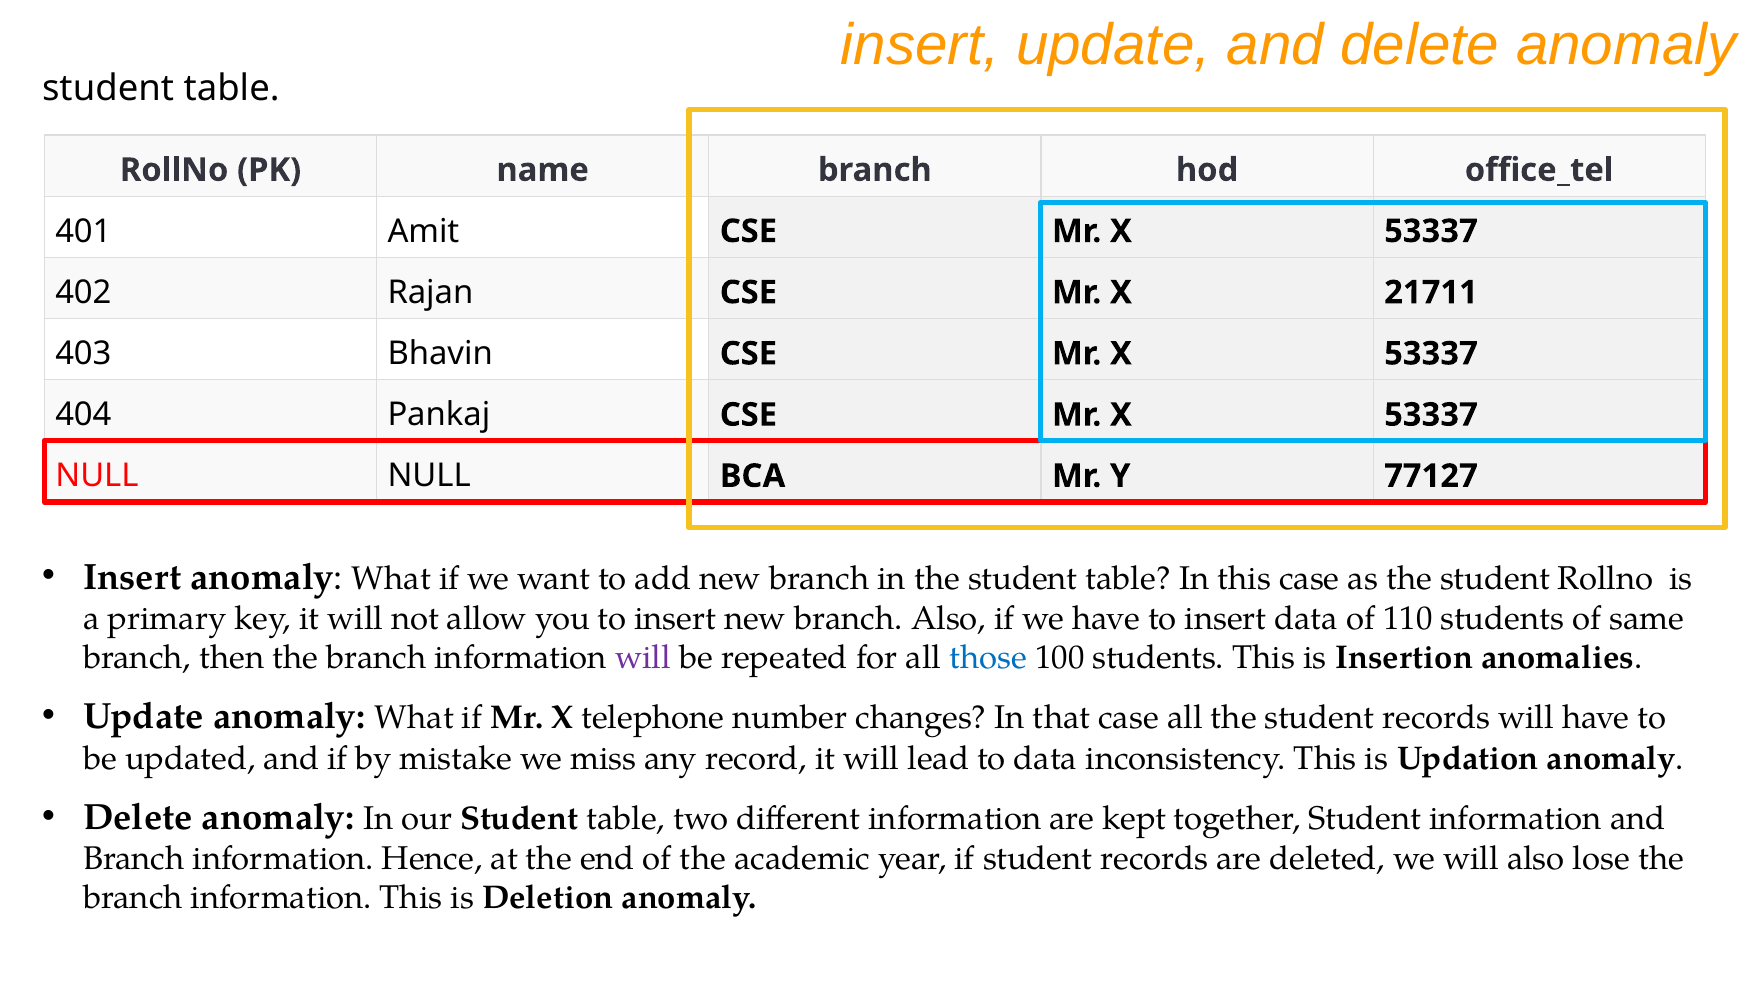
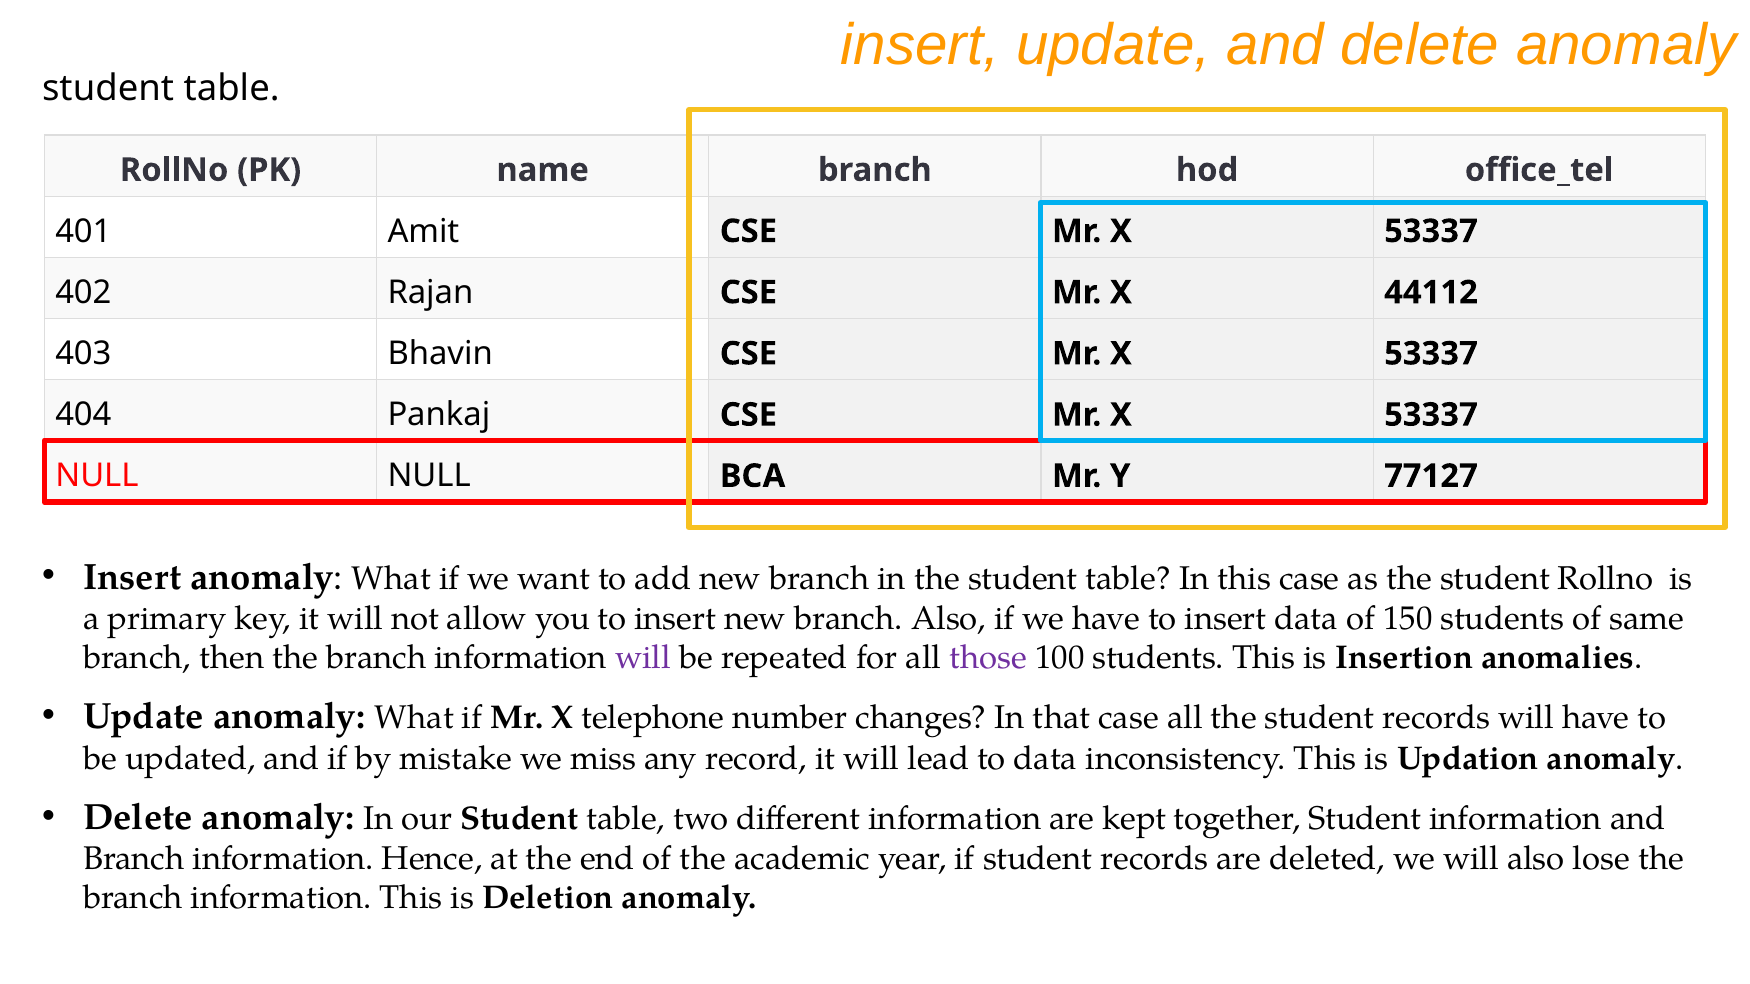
21711: 21711 -> 44112
110: 110 -> 150
those colour: blue -> purple
